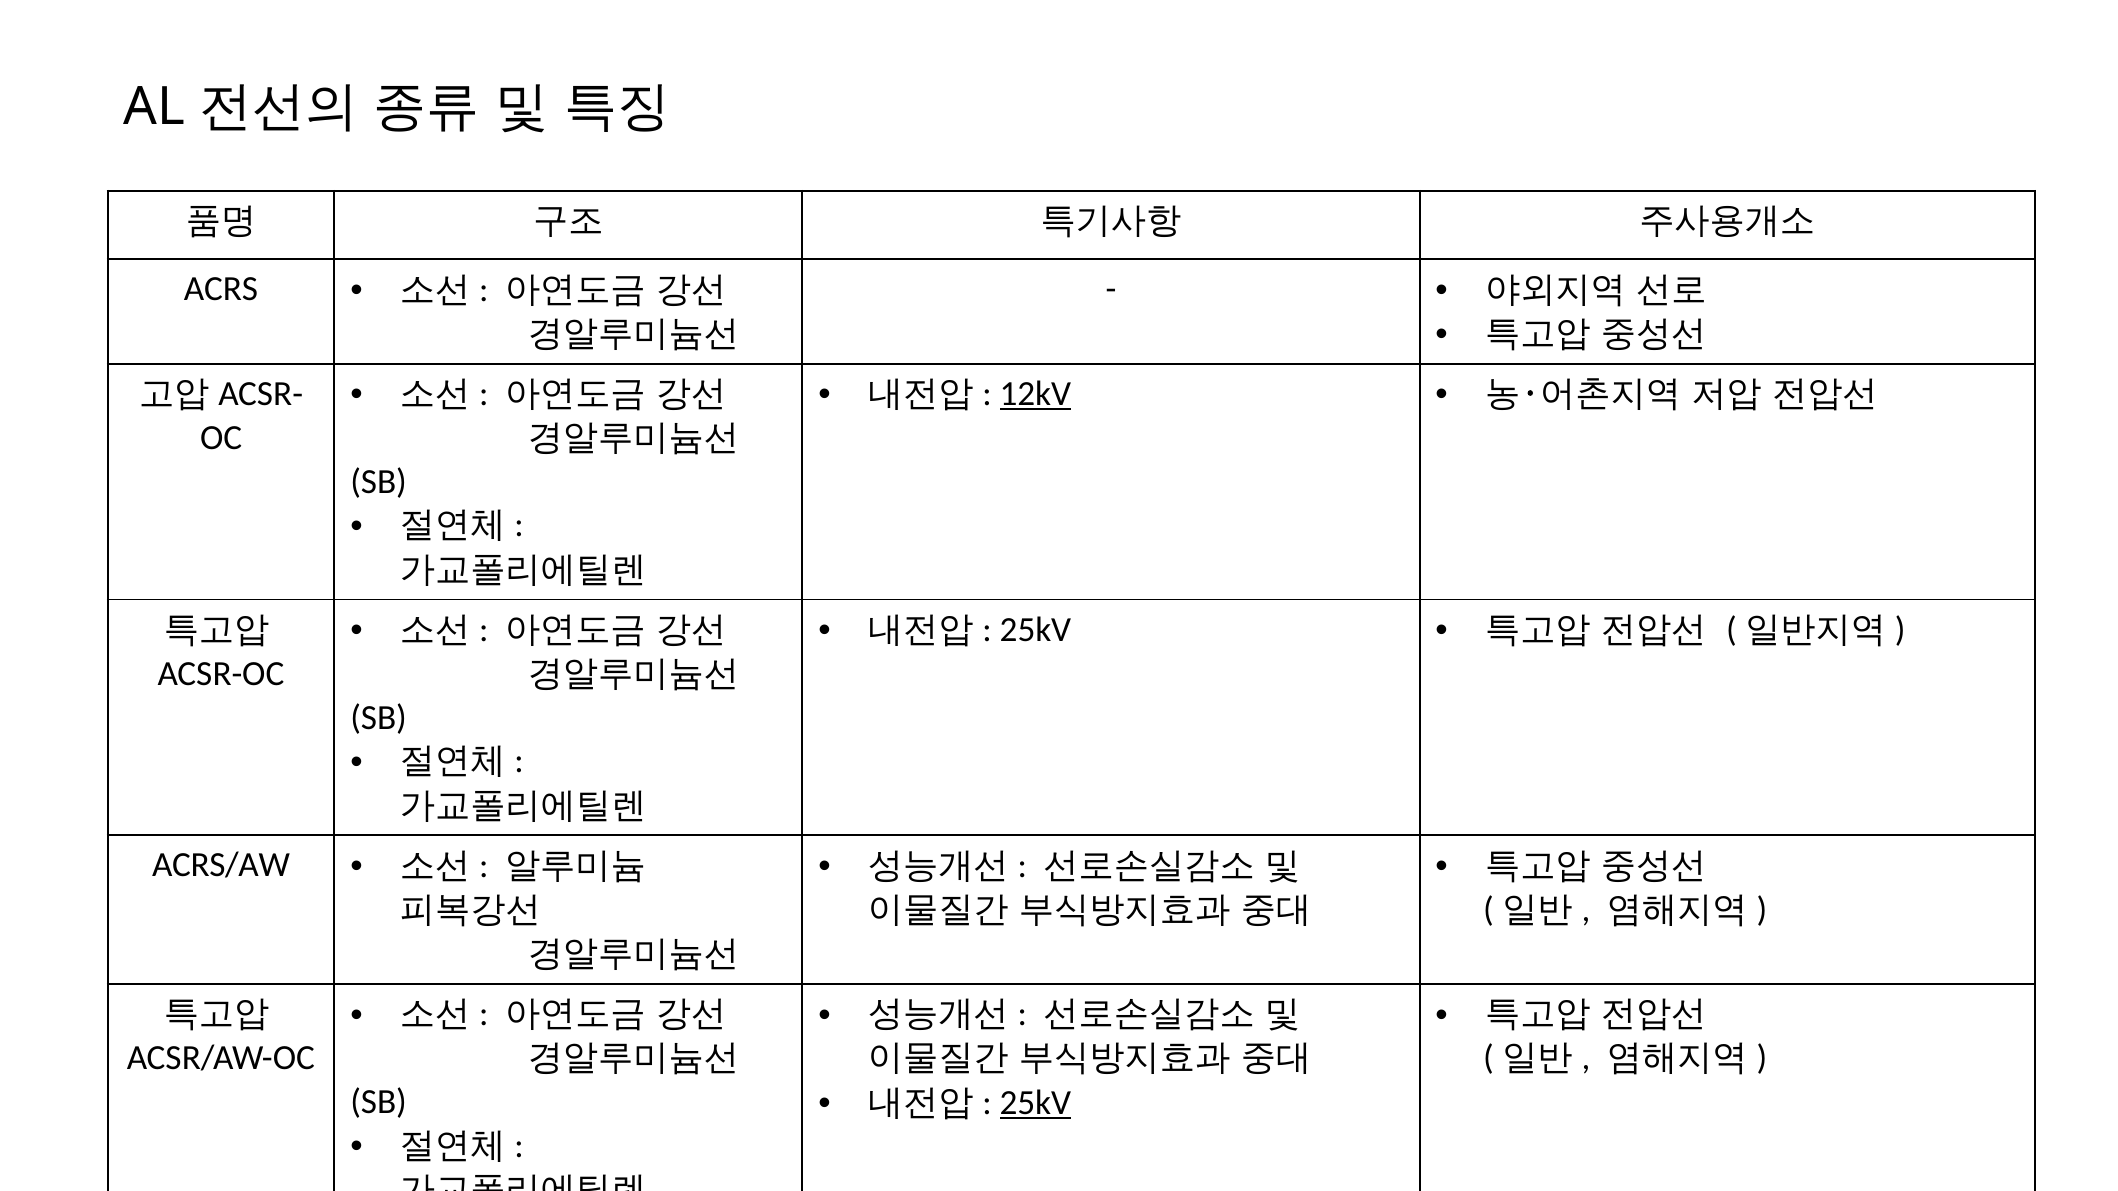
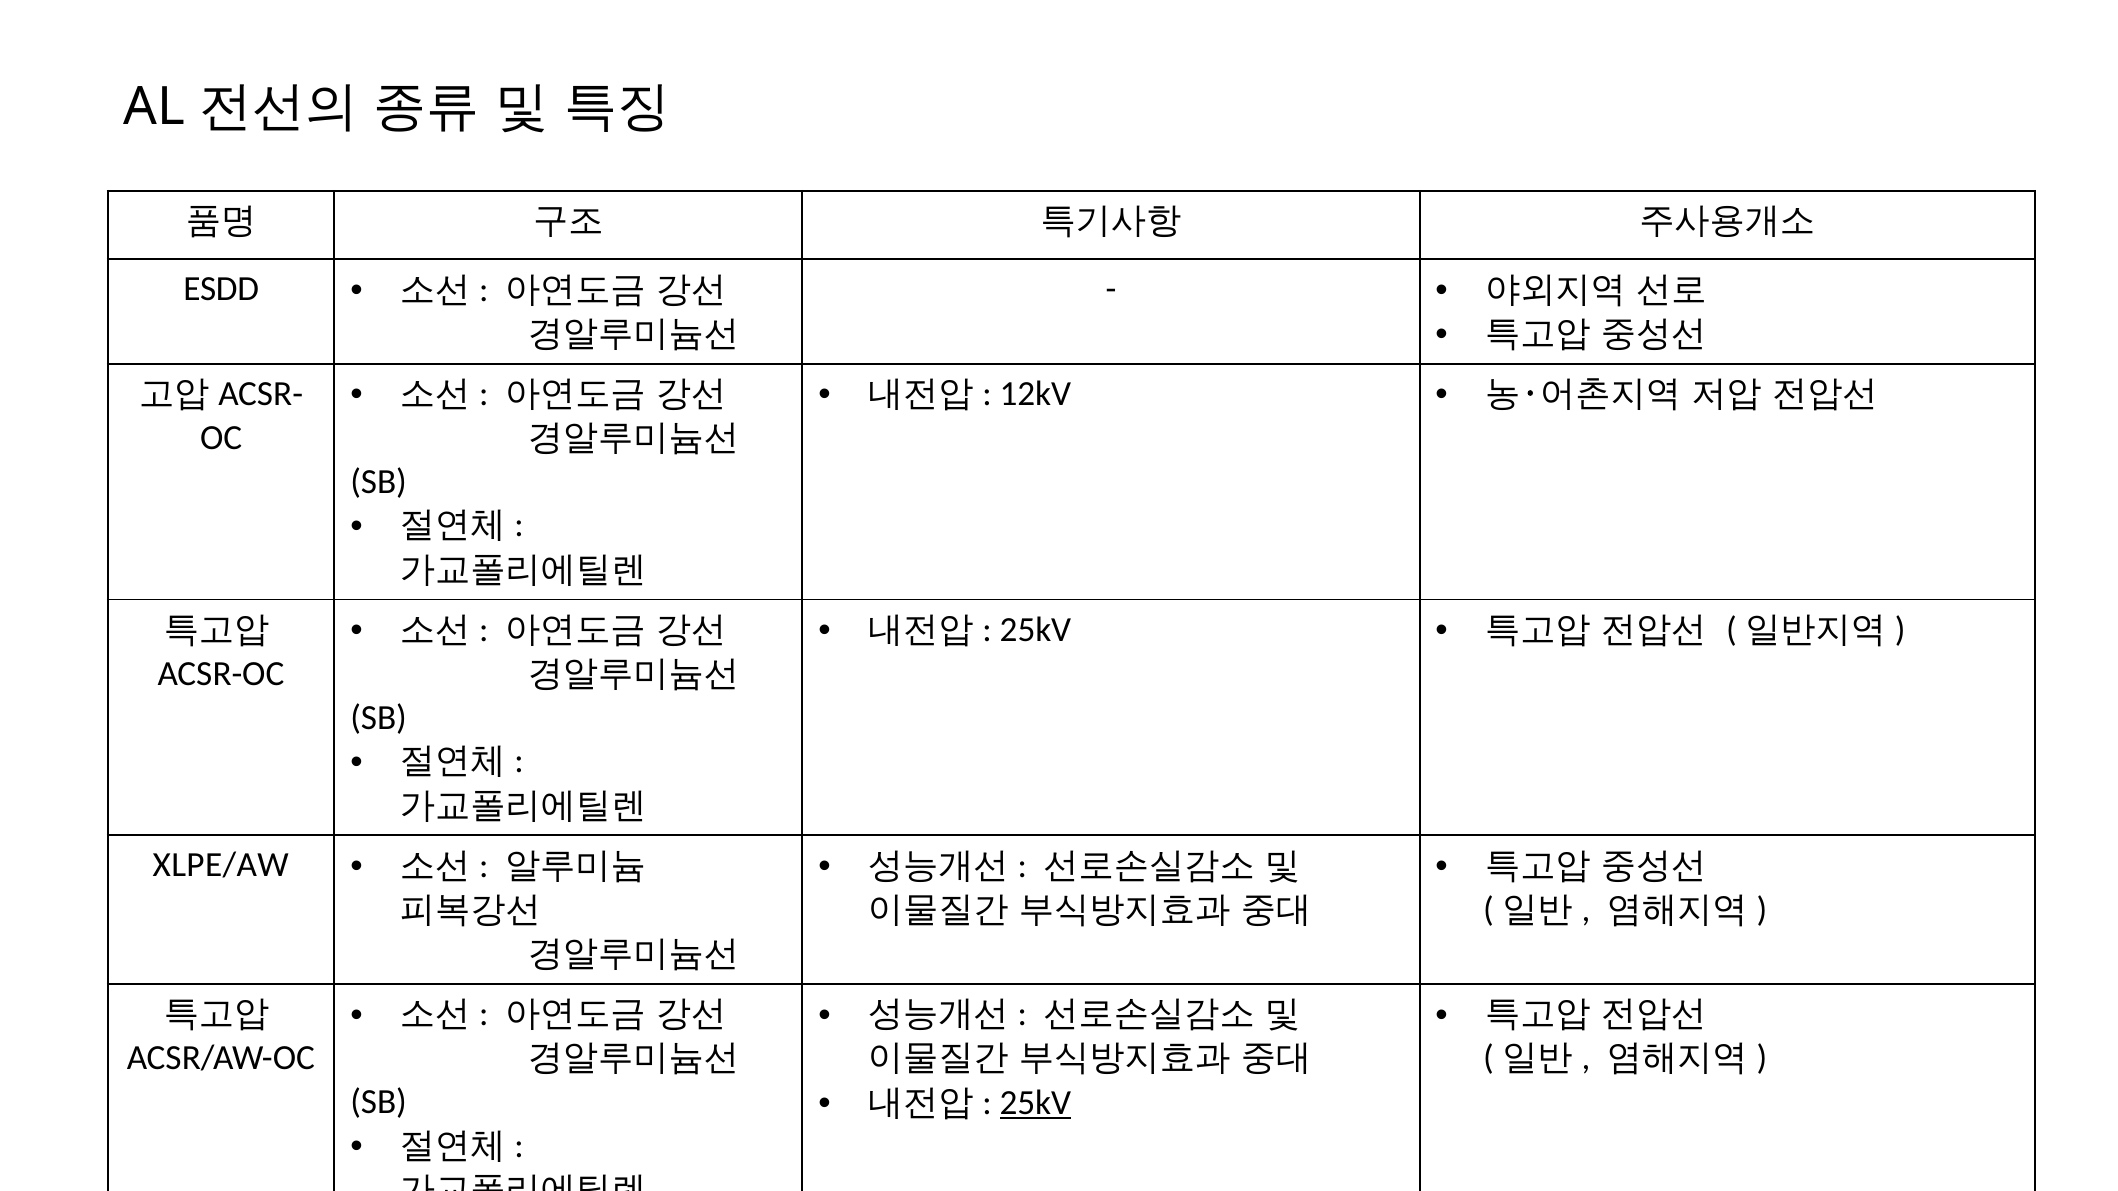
ACRS: ACRS -> ESDD
12kV underline: present -> none
ACRS/AW: ACRS/AW -> XLPE/AW
